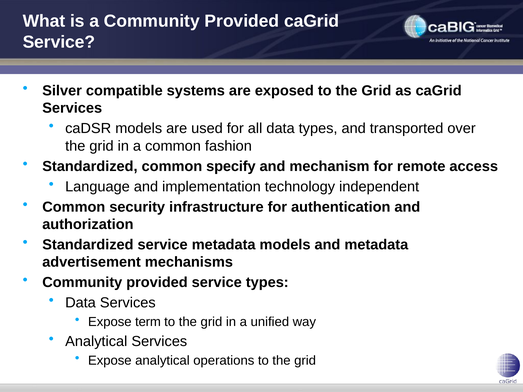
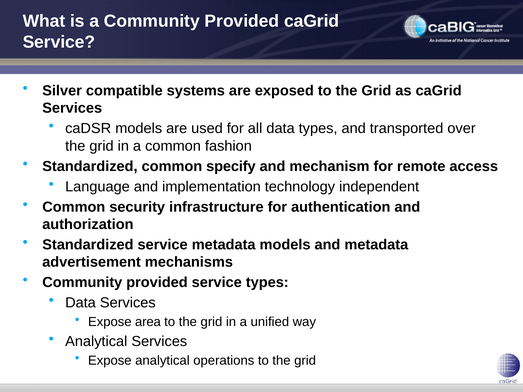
term: term -> area
